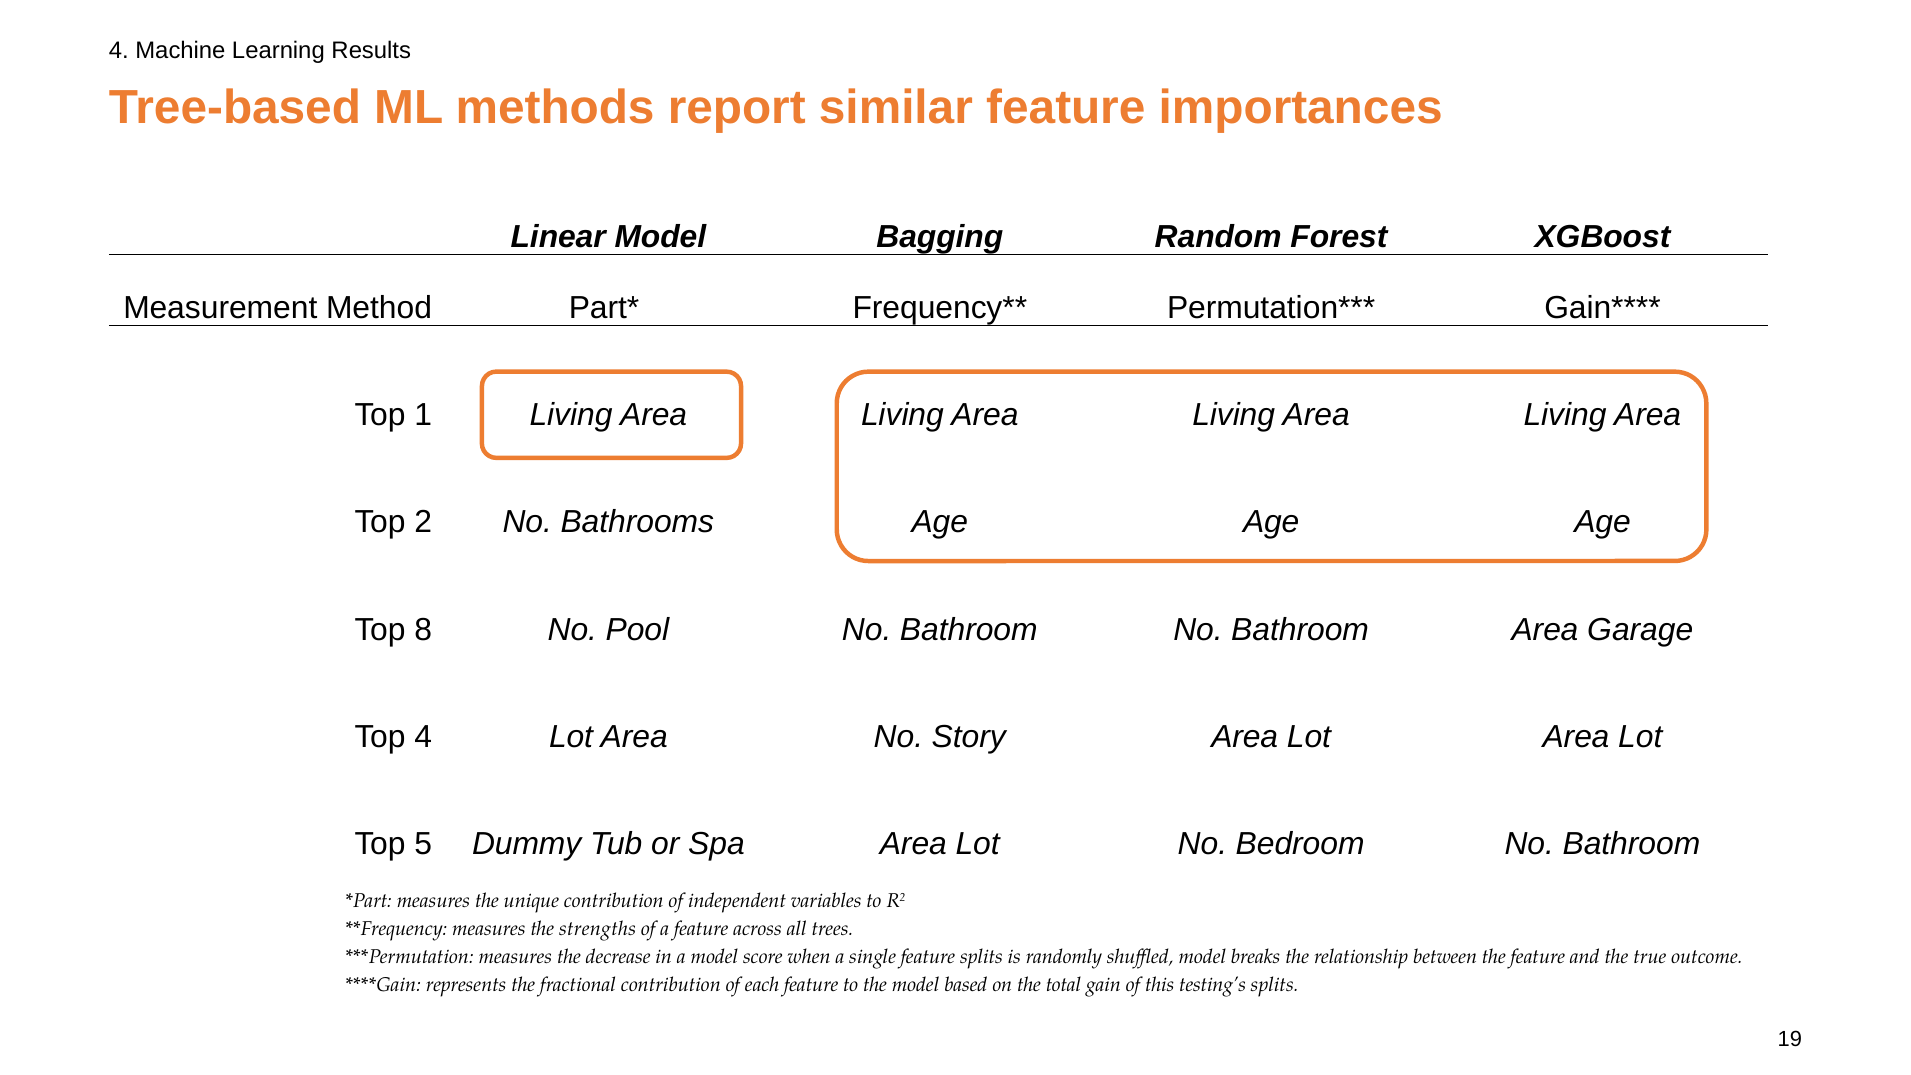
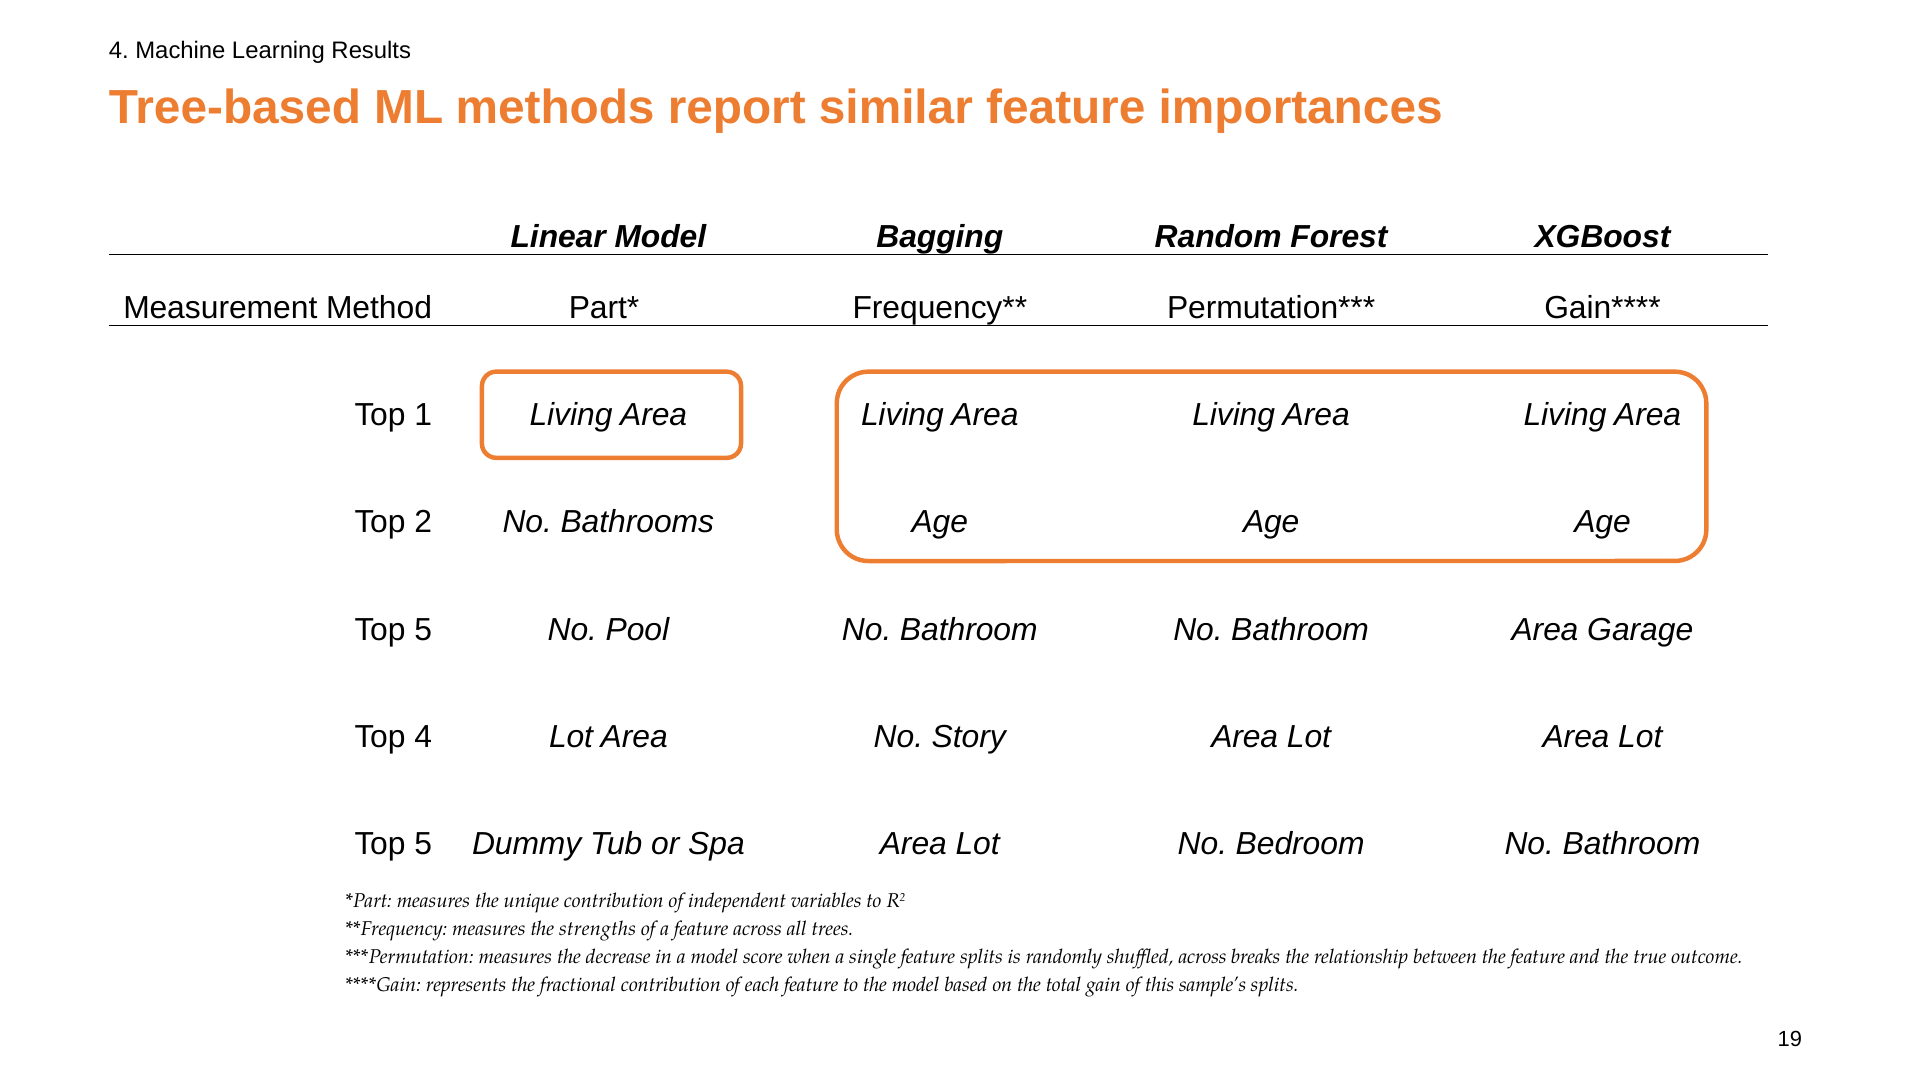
8 at (423, 630): 8 -> 5
shuffled model: model -> across
testing’s: testing’s -> sample’s
